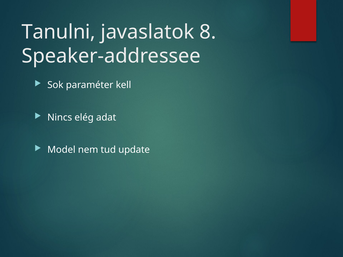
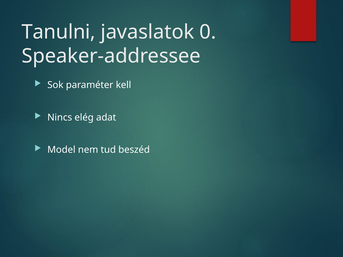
8: 8 -> 0
update: update -> beszéd
